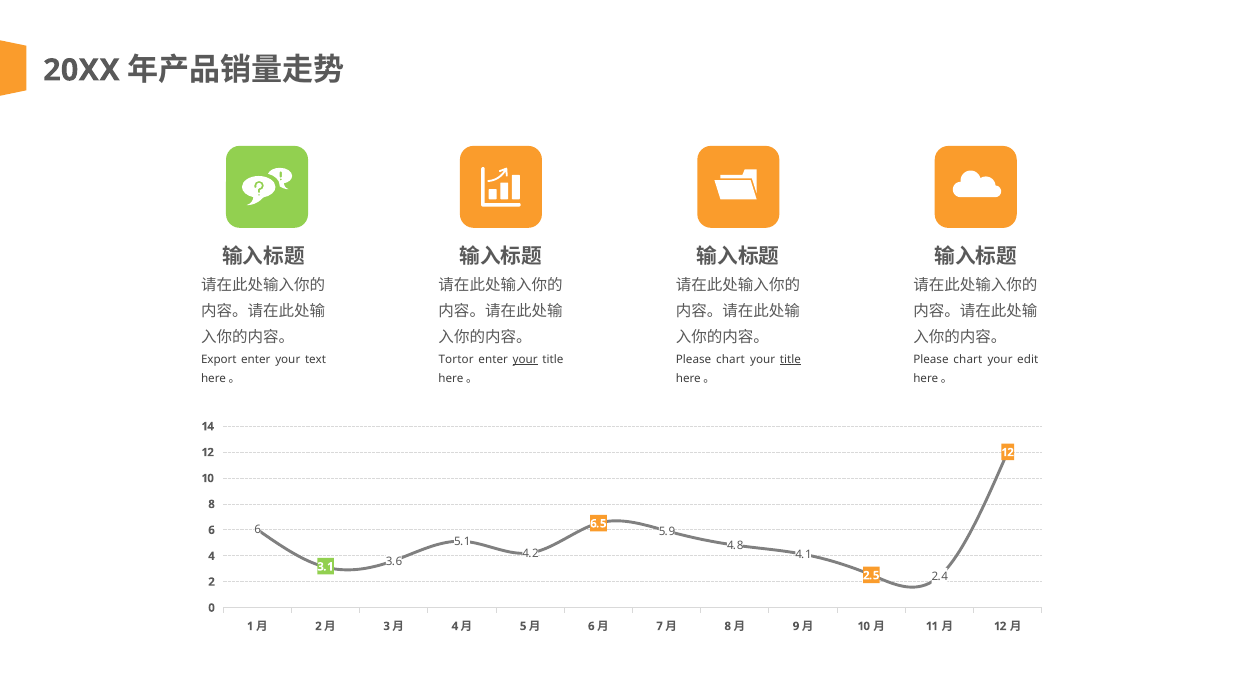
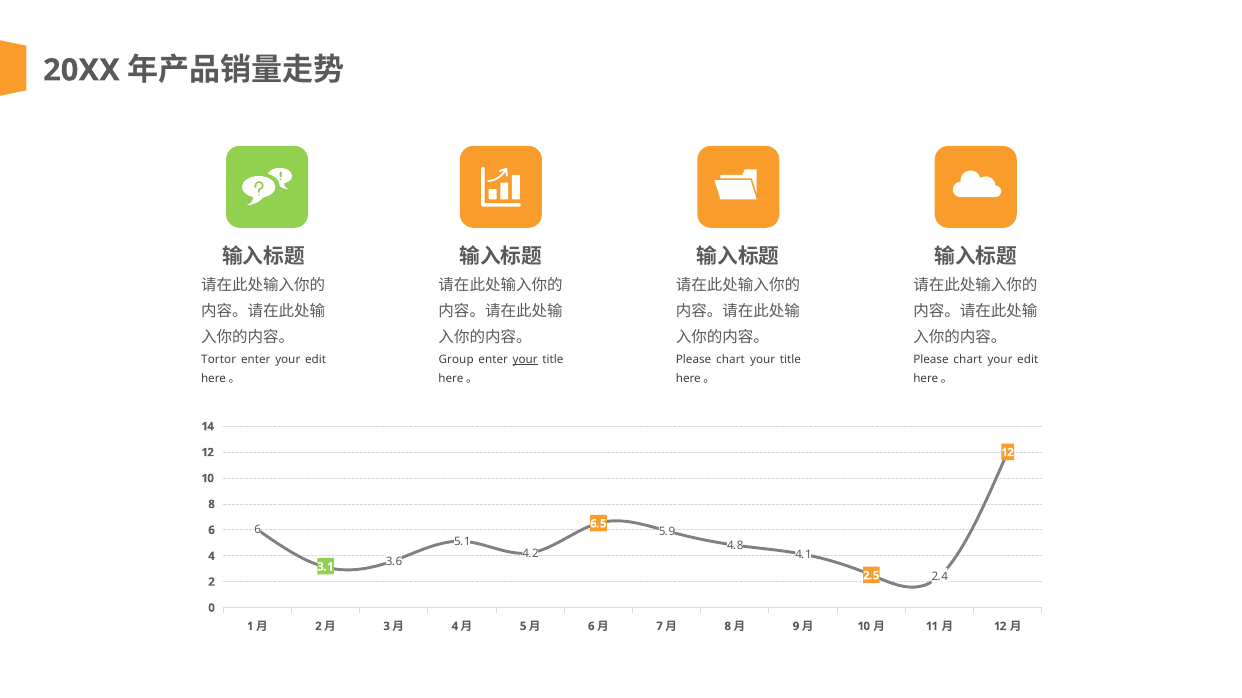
Export: Export -> Tortor
enter your text: text -> edit
Tortor: Tortor -> Group
title at (790, 360) underline: present -> none
